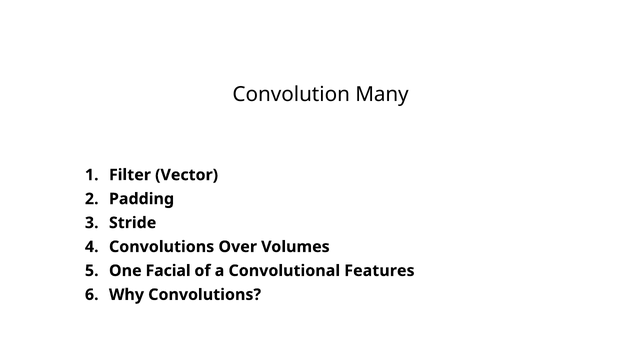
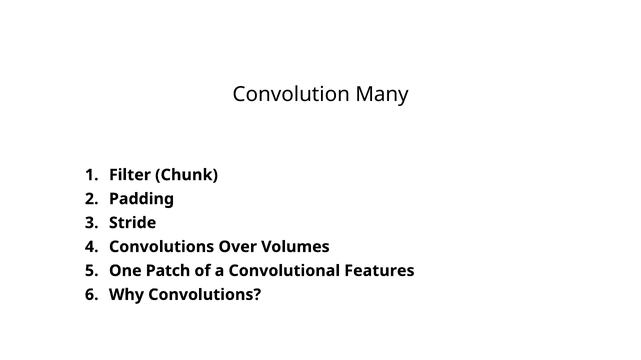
Vector: Vector -> Chunk
Facial: Facial -> Patch
